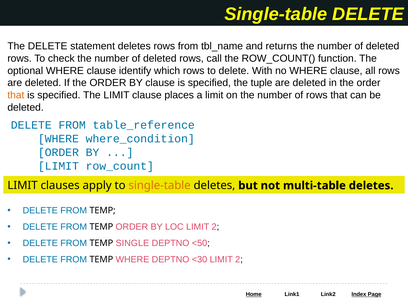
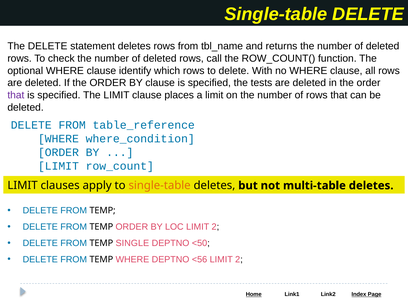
tuple: tuple -> tests
that at (16, 95) colour: orange -> purple
<30: <30 -> <56
